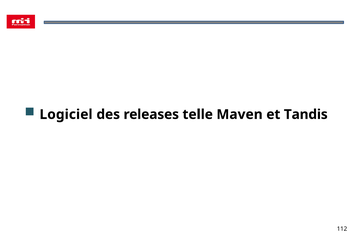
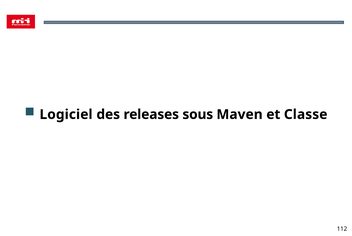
telle: telle -> sous
Tandis: Tandis -> Classe
